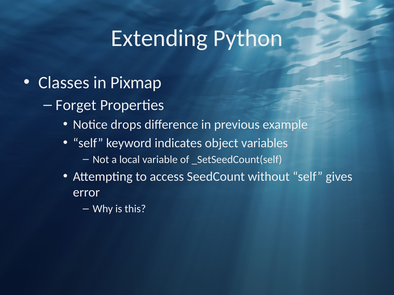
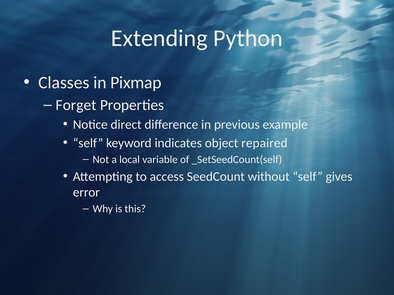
drops: drops -> direct
variables: variables -> repaired
